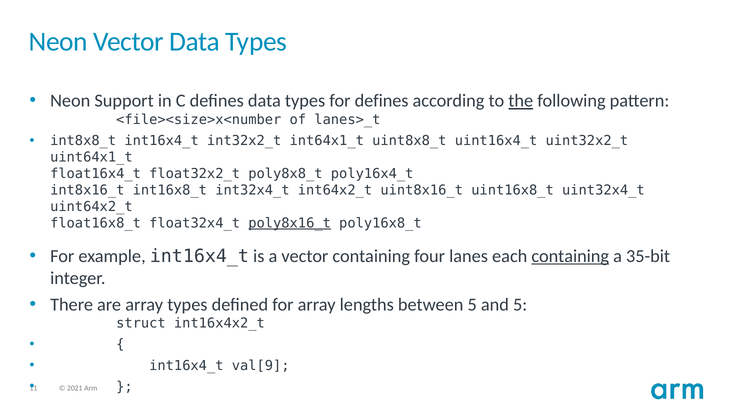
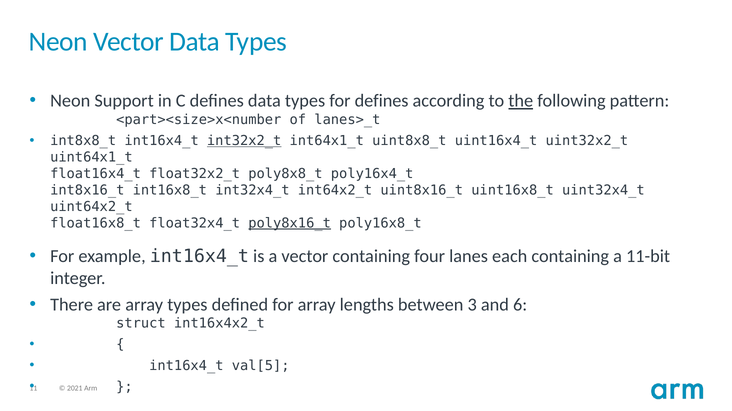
<file><size>x<number: <file><size>x<number -> <part><size>x<number
int32x2_t underline: none -> present
containing at (570, 257) underline: present -> none
35-bit: 35-bit -> 11-bit
between 5: 5 -> 3
and 5: 5 -> 6
val[9: val[9 -> val[5
